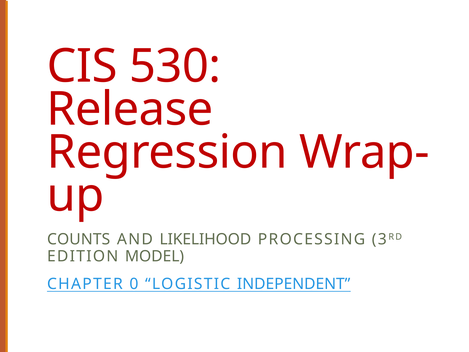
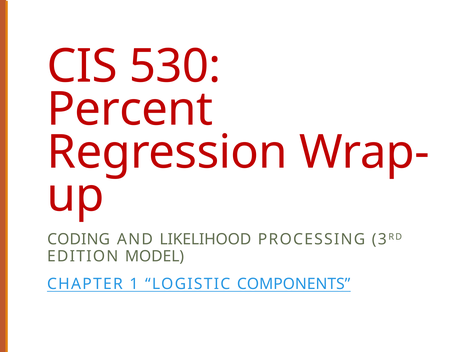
Release: Release -> Percent
COUNTS: COUNTS -> CODING
0: 0 -> 1
INDEPENDENT: INDEPENDENT -> COMPONENTS
